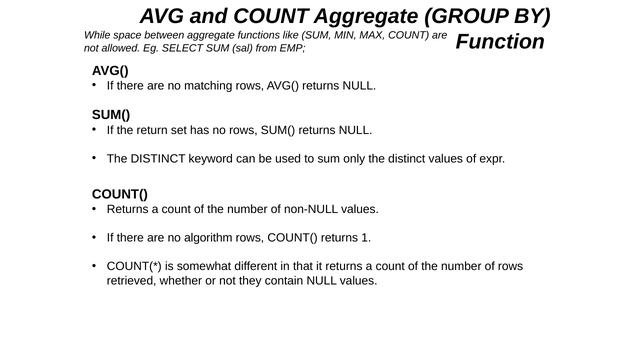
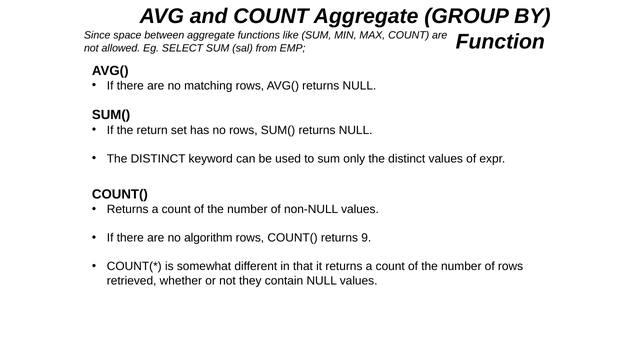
While: While -> Since
1: 1 -> 9
